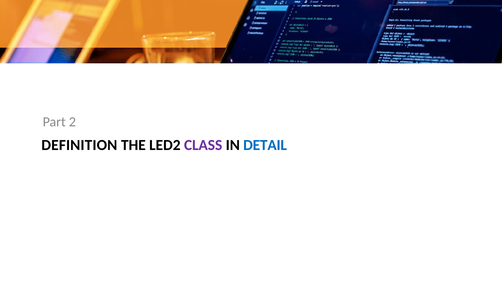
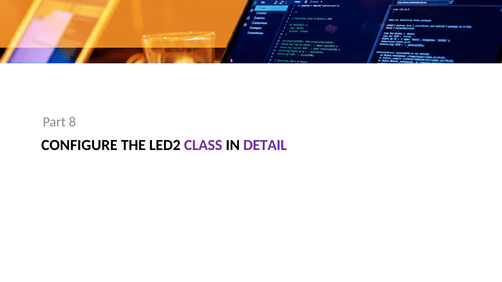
2: 2 -> 8
DEFINITION: DEFINITION -> CONFIGURE
DETAIL colour: blue -> purple
